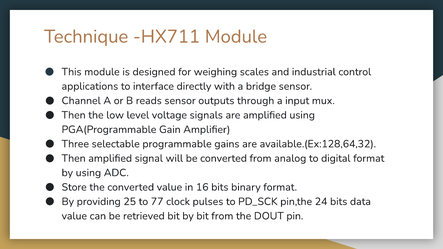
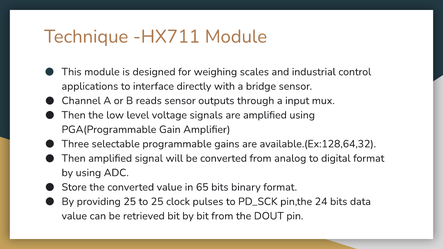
16: 16 -> 65
to 77: 77 -> 25
